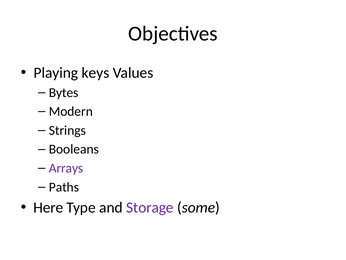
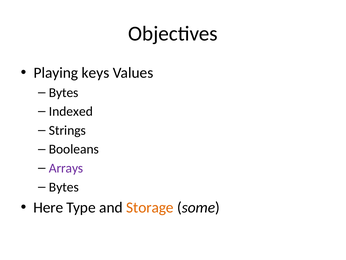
Modern: Modern -> Indexed
Paths at (64, 187): Paths -> Bytes
Storage colour: purple -> orange
